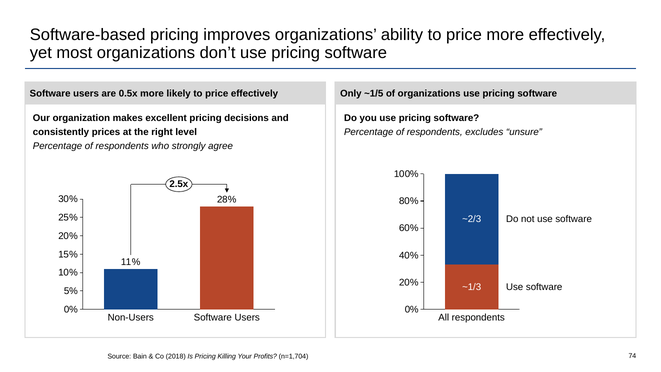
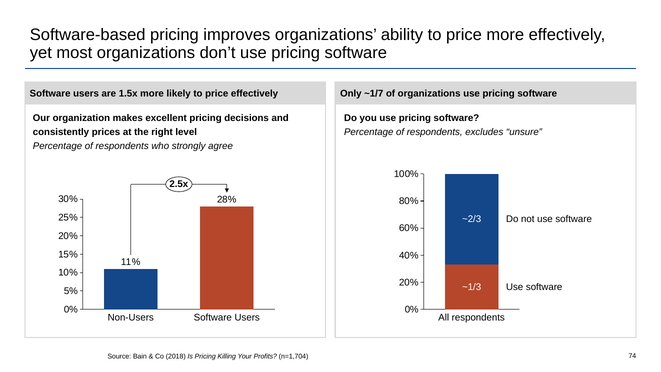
0.5x: 0.5x -> 1.5x
~1/5: ~1/5 -> ~1/7
